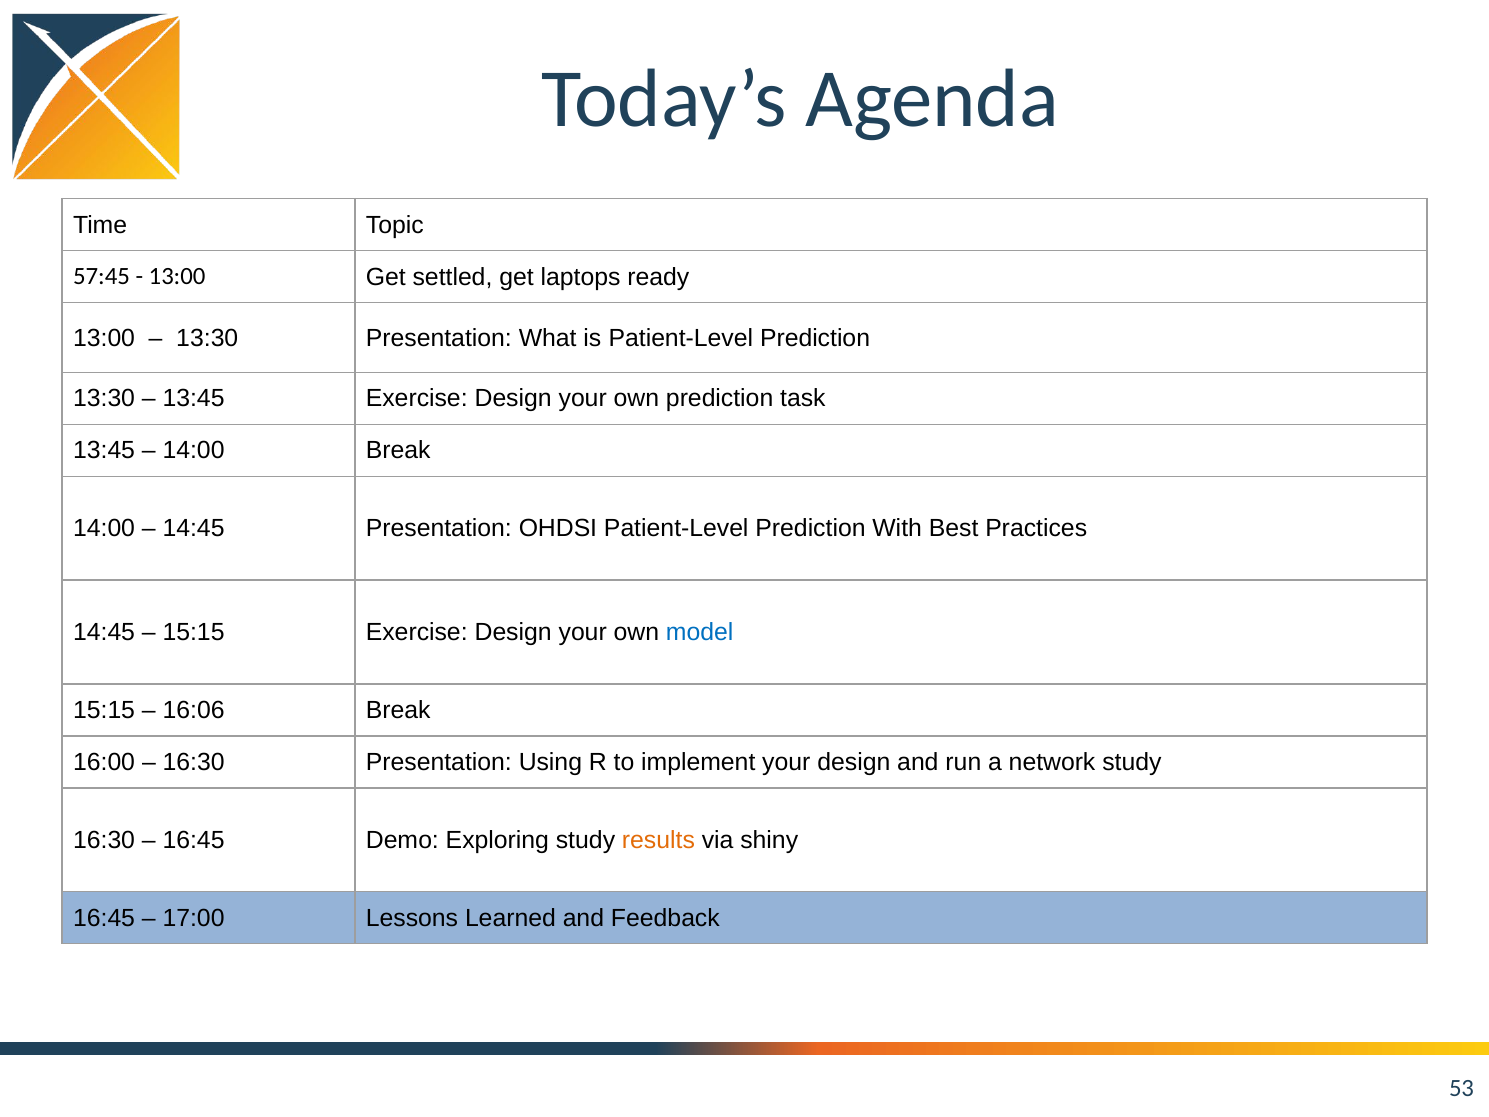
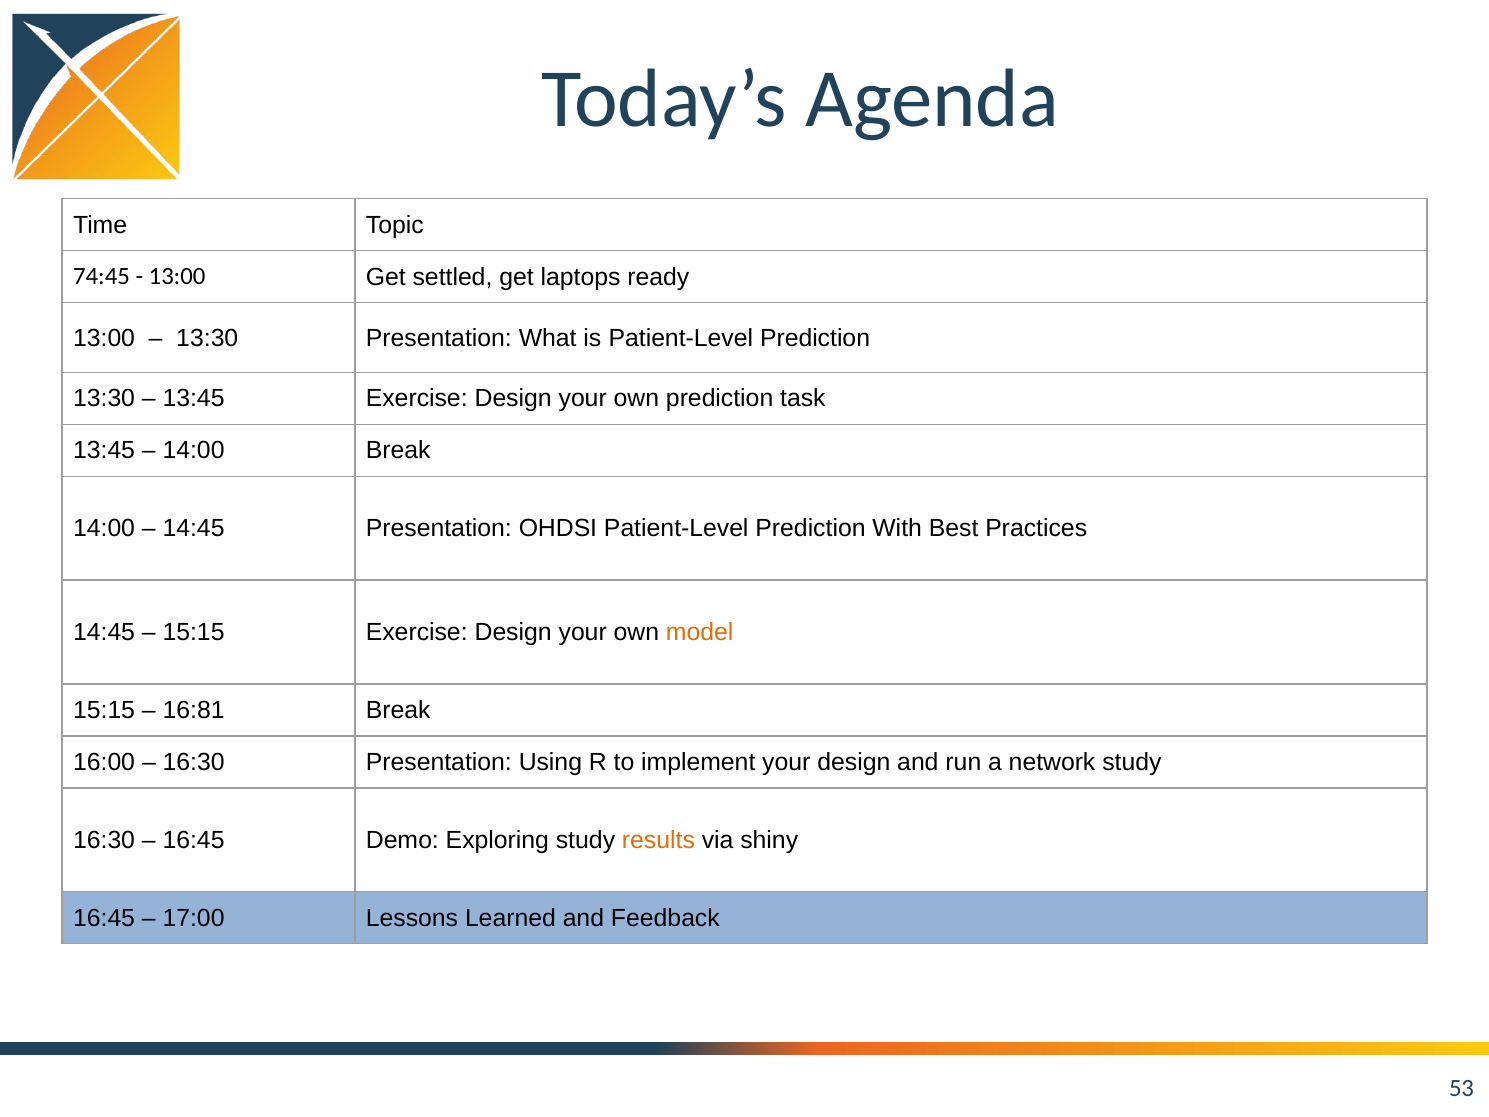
57:45: 57:45 -> 74:45
model colour: blue -> orange
16:06: 16:06 -> 16:81
